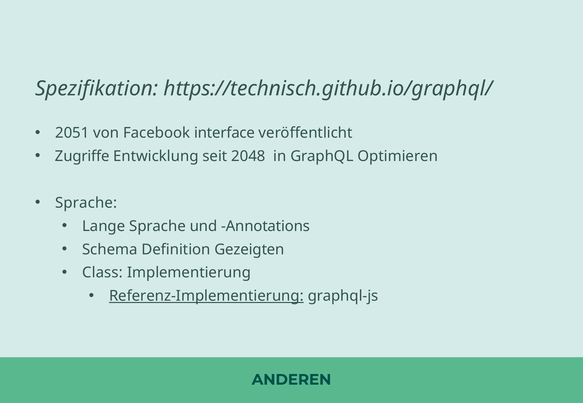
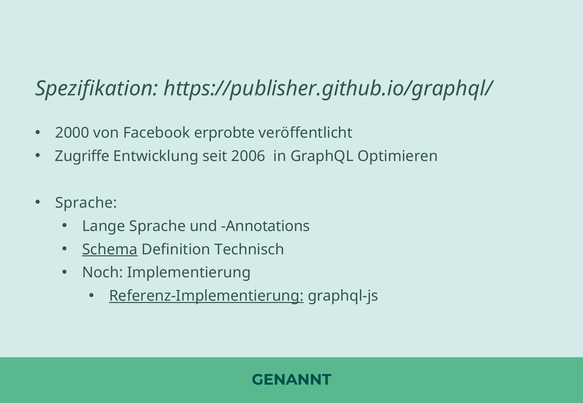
https://technisch.github.io/graphql/: https://technisch.github.io/graphql/ -> https://publisher.github.io/graphql/
2051: 2051 -> 2000
interface: interface -> erprobte
2048: 2048 -> 2006
Schema underline: none -> present
Gezeigten: Gezeigten -> Technisch
Class: Class -> Noch
ANDEREN: ANDEREN -> GENANNT
